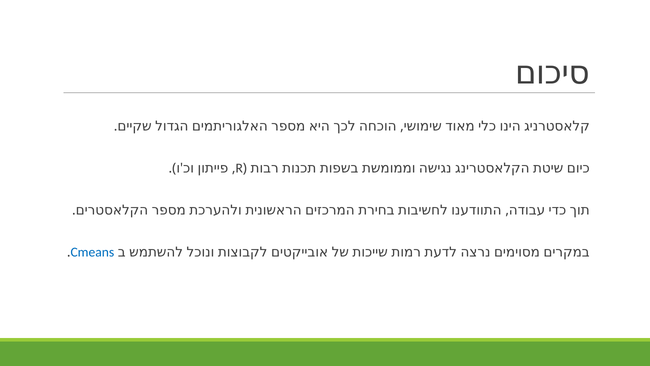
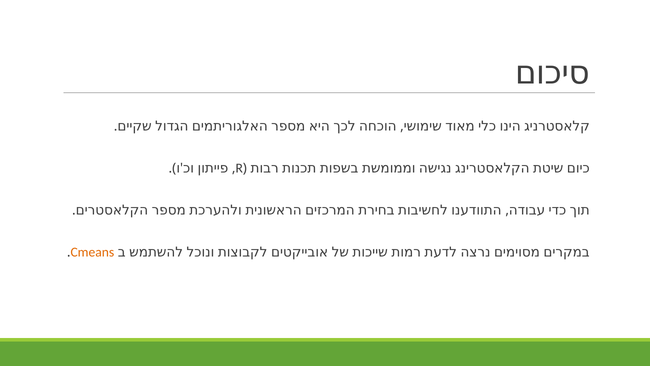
Cmeans colour: blue -> orange
